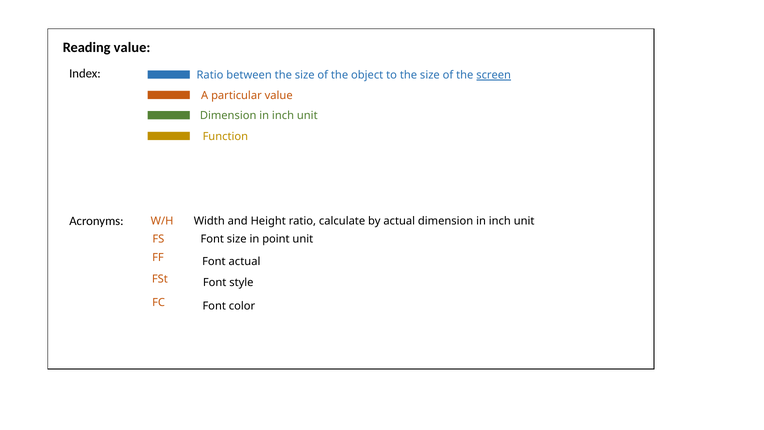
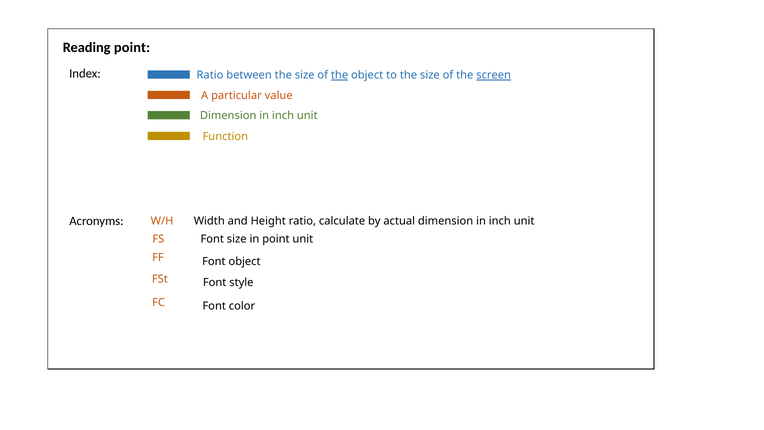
Reading value: value -> point
the at (340, 75) underline: none -> present
Font actual: actual -> object
